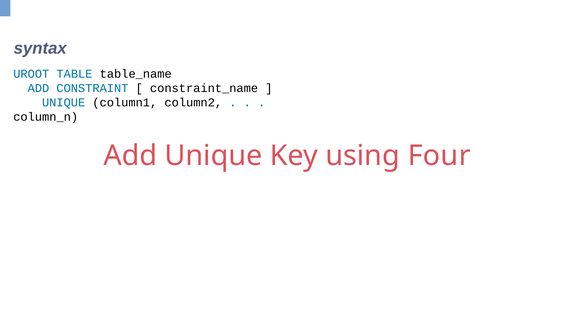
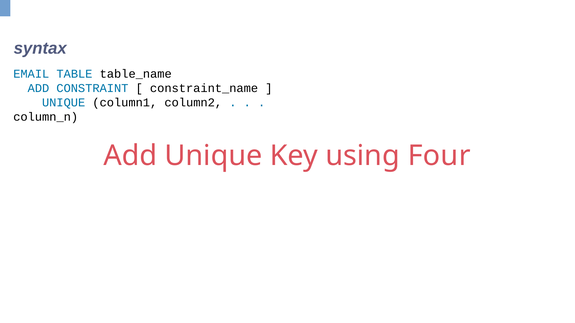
UROOT: UROOT -> EMAIL
